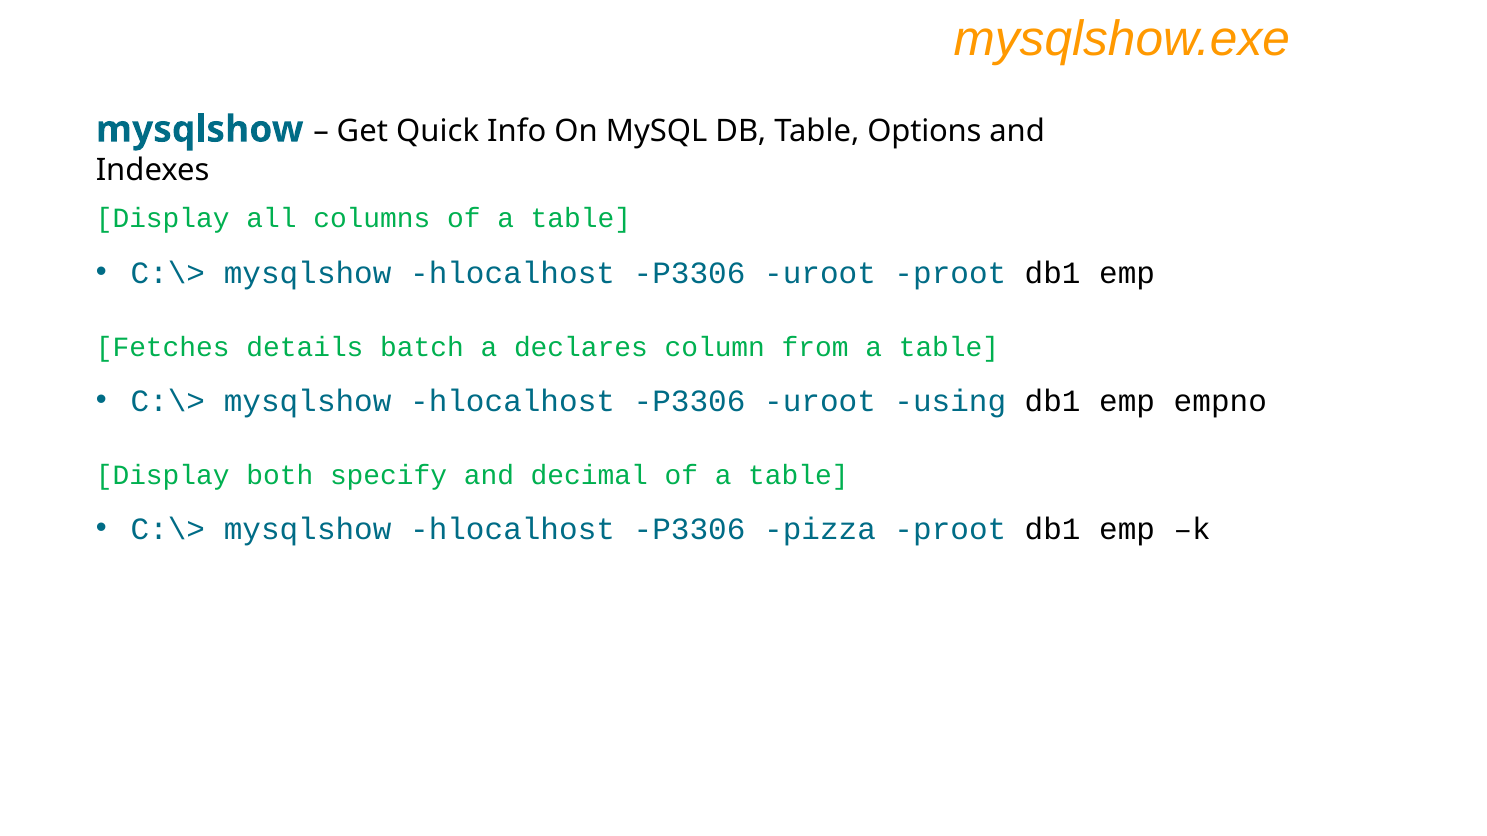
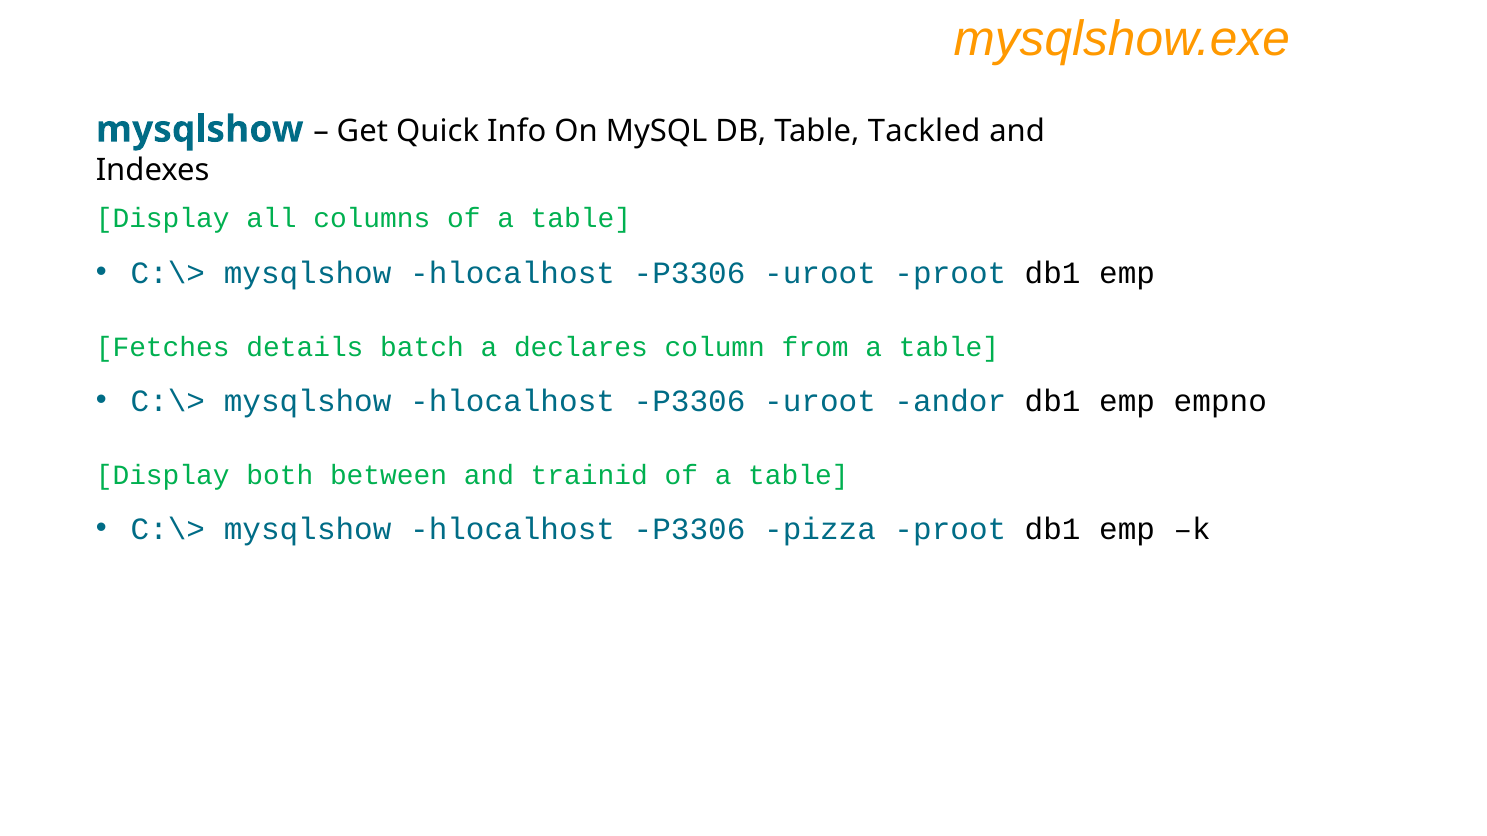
Options: Options -> Tackled
using: using -> andor
specify: specify -> between
decimal: decimal -> trainid
